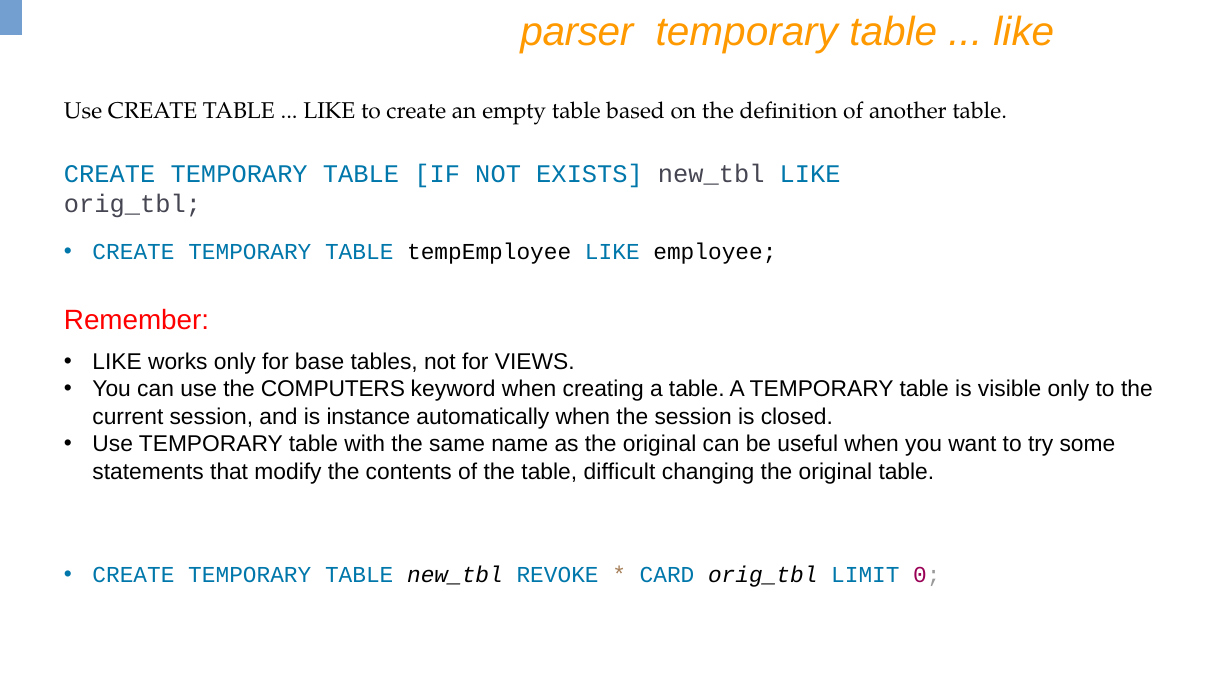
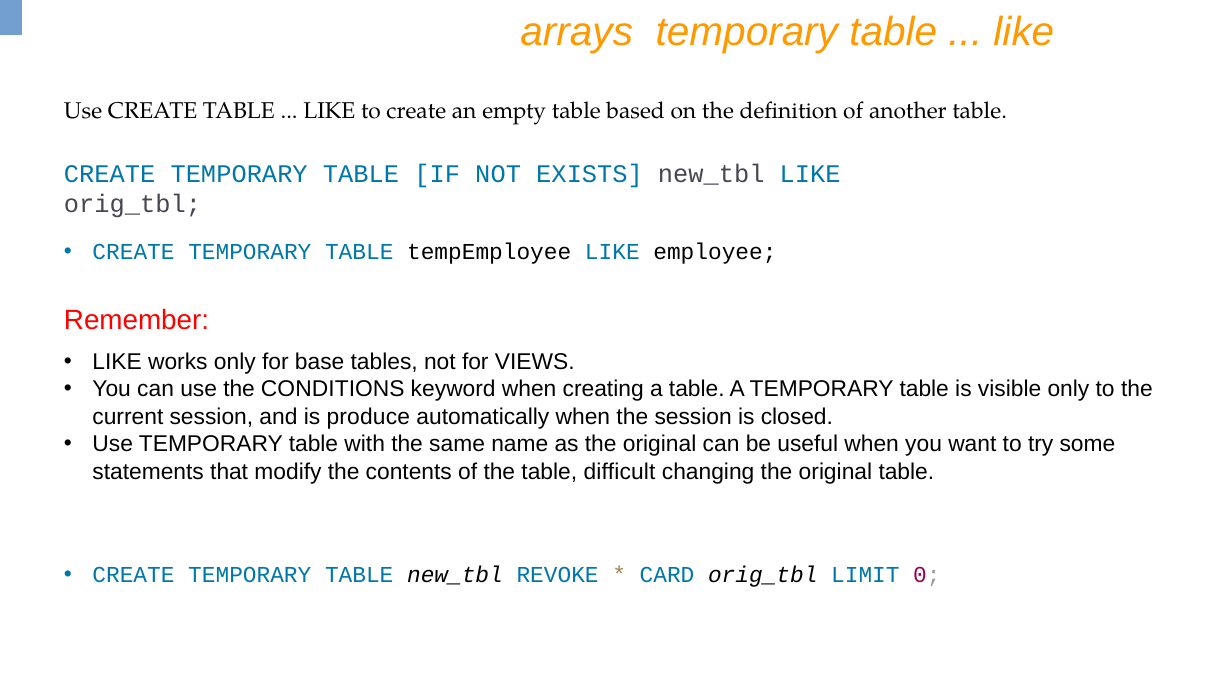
parser: parser -> arrays
COMPUTERS: COMPUTERS -> CONDITIONS
instance: instance -> produce
